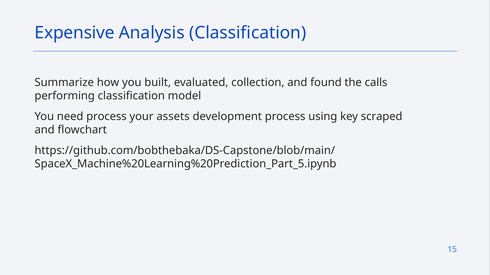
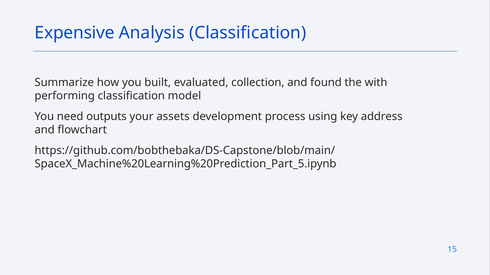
calls: calls -> with
need process: process -> outputs
scraped: scraped -> address
